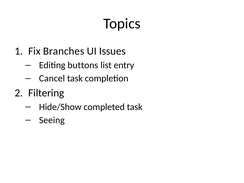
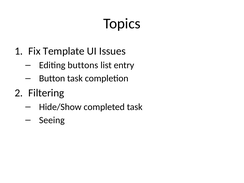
Branches: Branches -> Template
Cancel: Cancel -> Button
